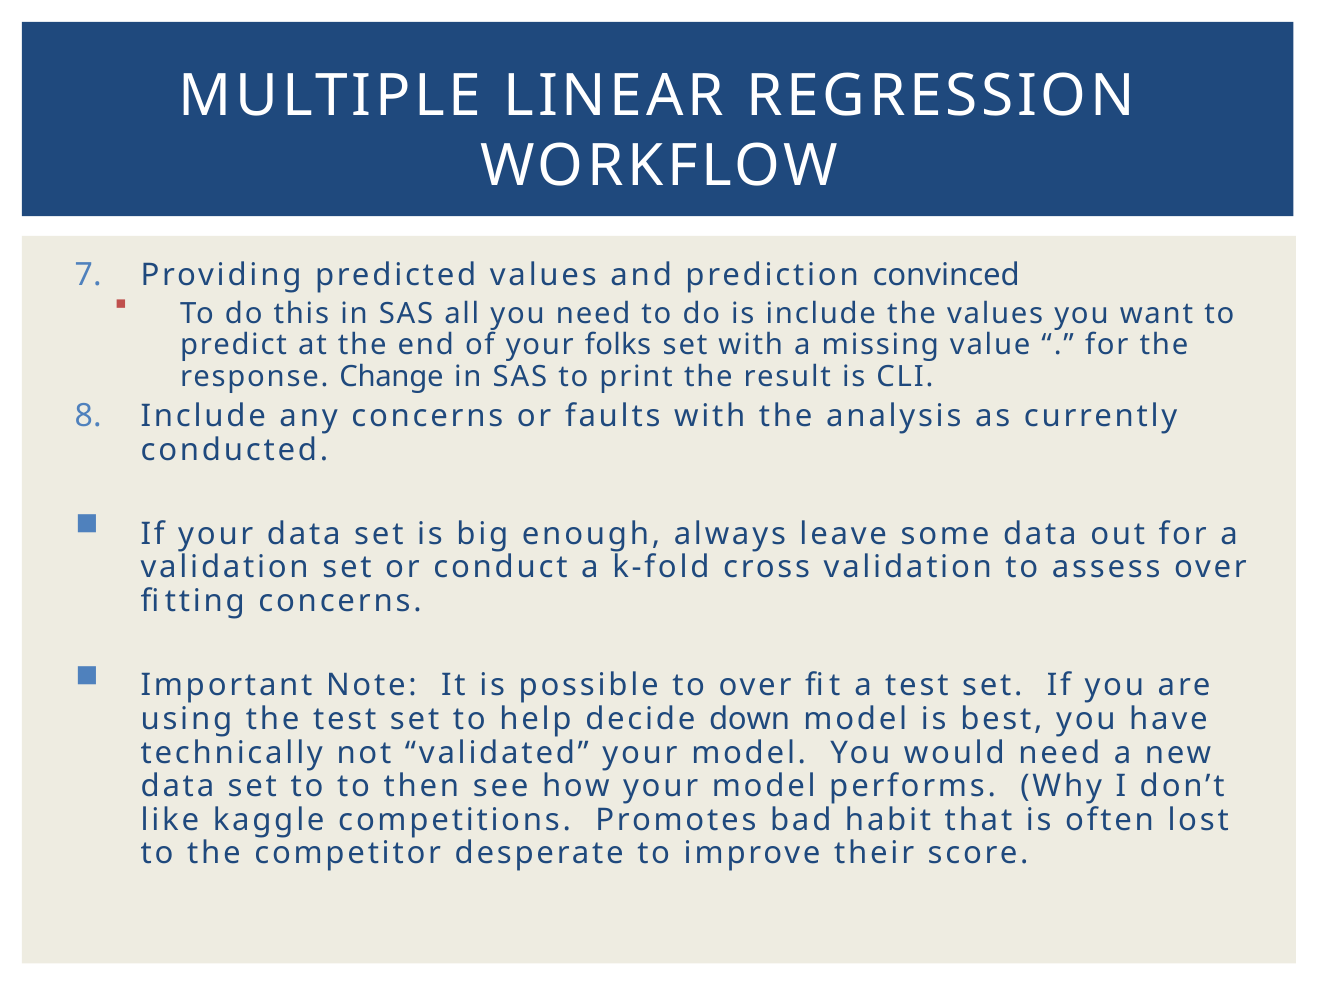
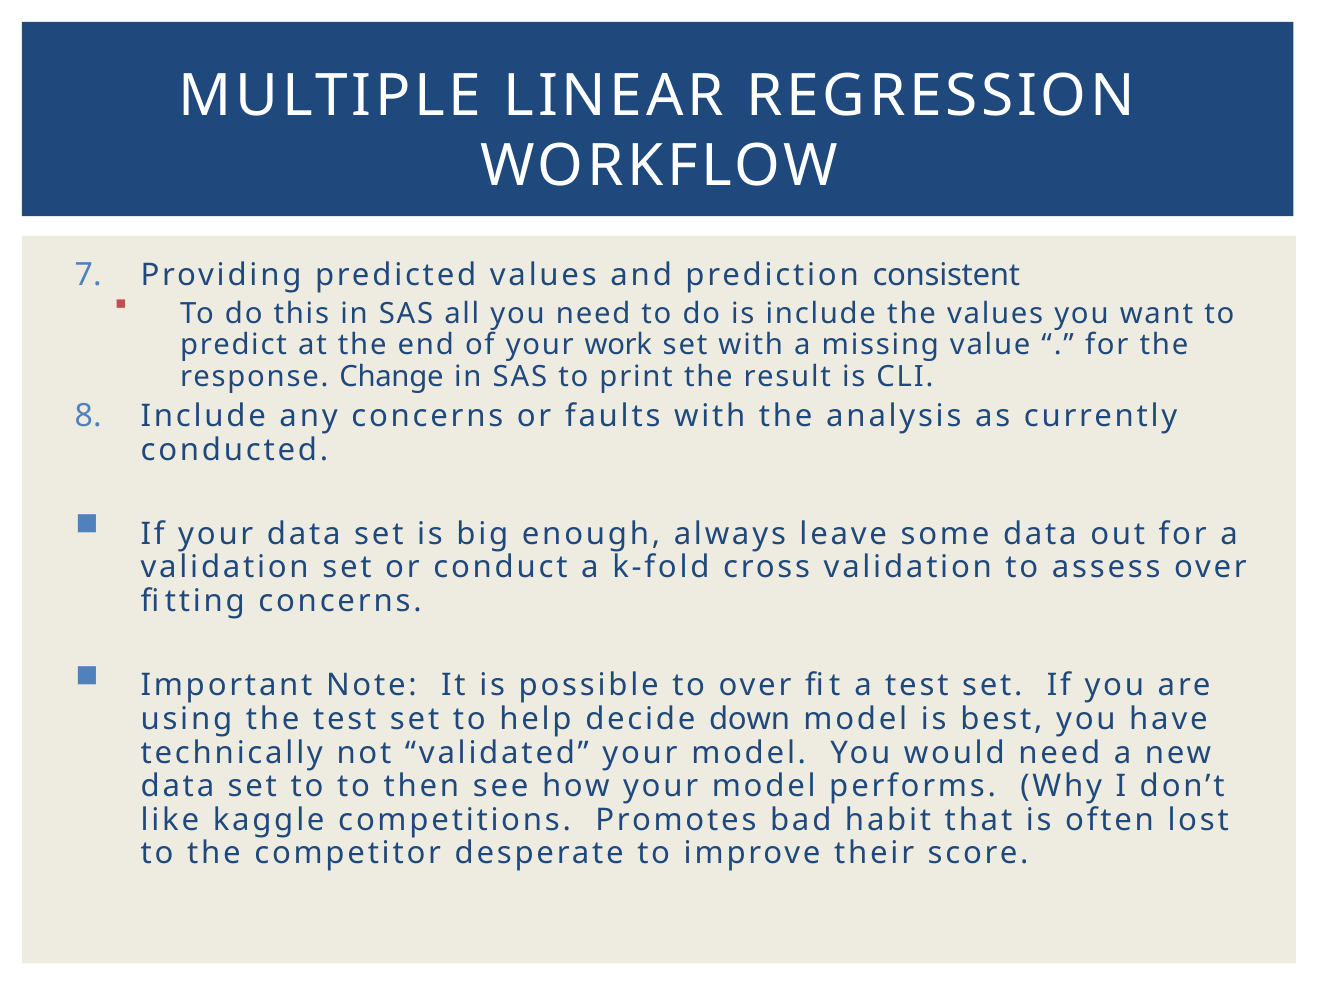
convinced: convinced -> consistent
folks: folks -> work
